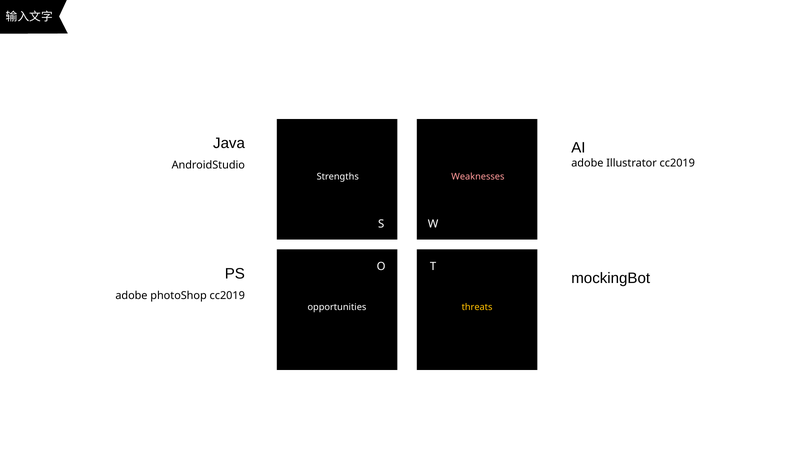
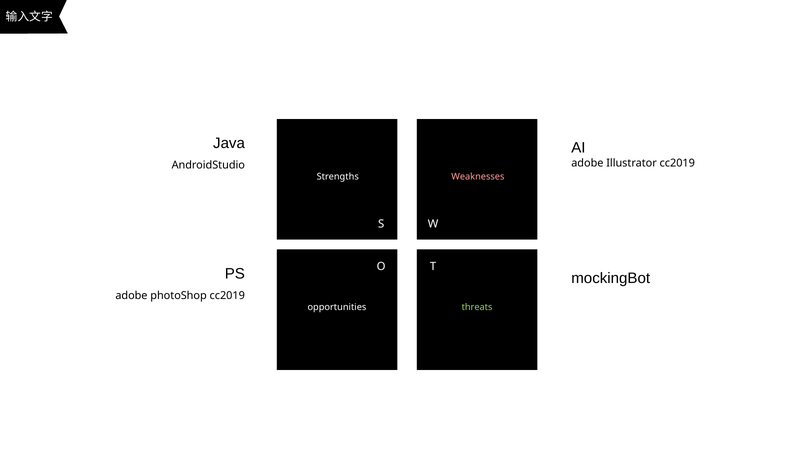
threats colour: yellow -> light green
